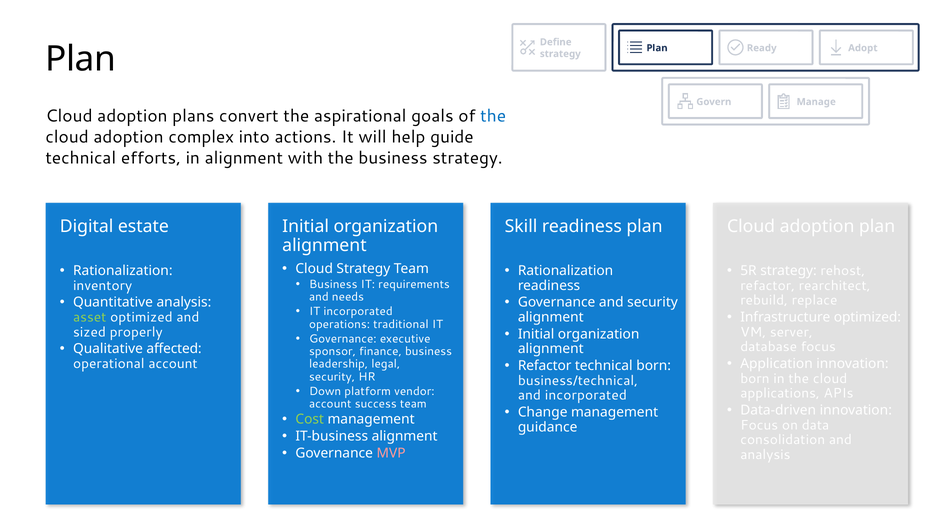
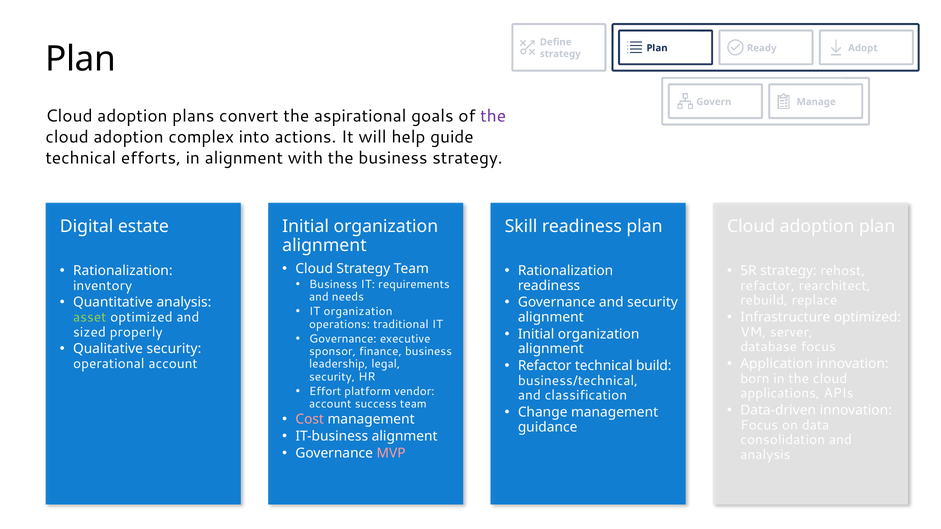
the at (493, 116) colour: blue -> purple
IT incorporated: incorporated -> organization
Qualitative affected: affected -> security
technical born: born -> build
Down: Down -> Effort
and incorporated: incorporated -> classification
Cost colour: light green -> pink
